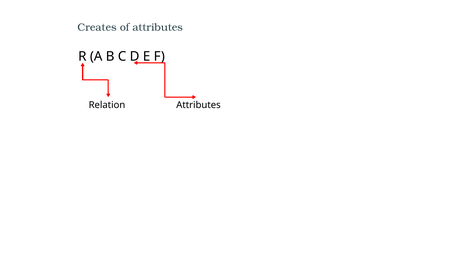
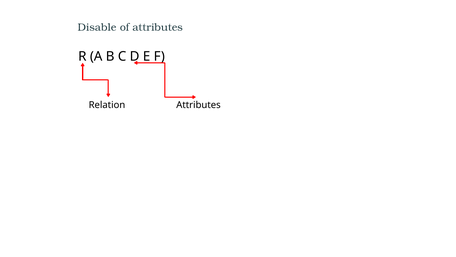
Creates: Creates -> Disable
